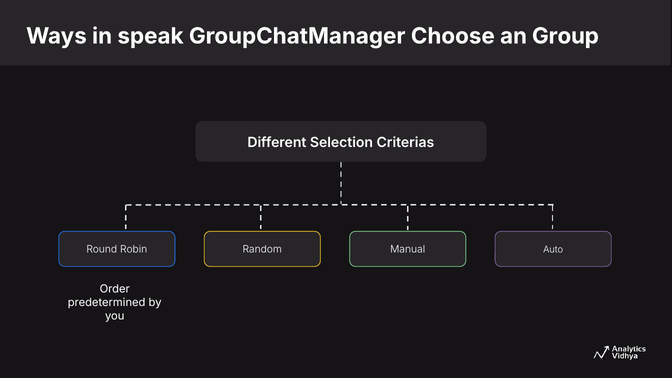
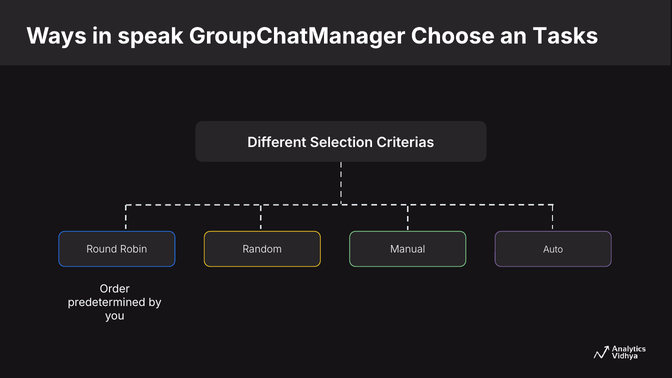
Group: Group -> Tasks
